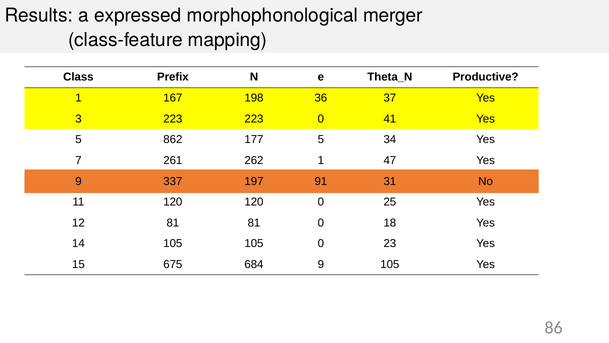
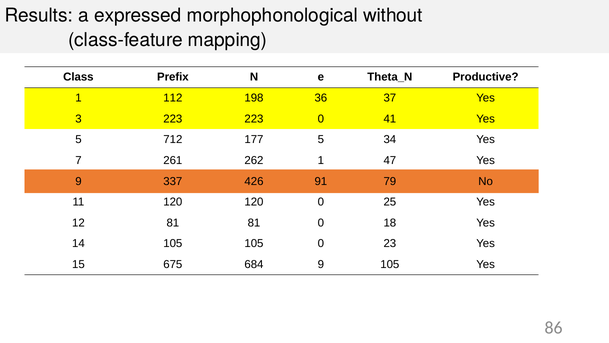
merger: merger -> without
167: 167 -> 112
862: 862 -> 712
197: 197 -> 426
31: 31 -> 79
